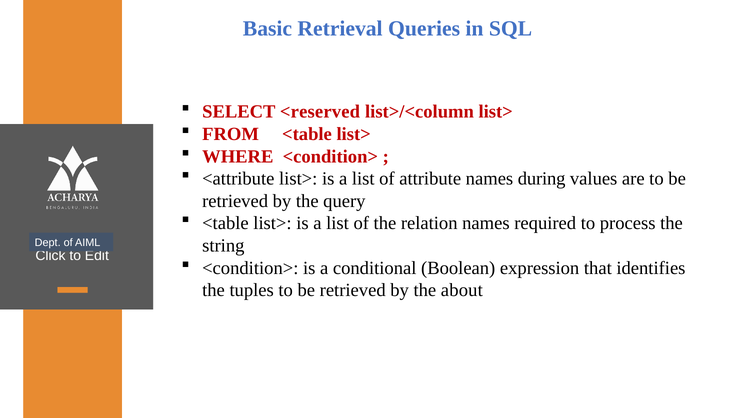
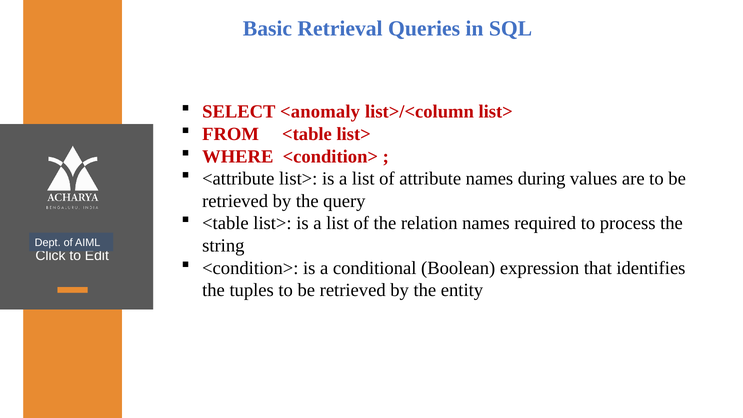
<reserved: <reserved -> <anomaly
about: about -> entity
